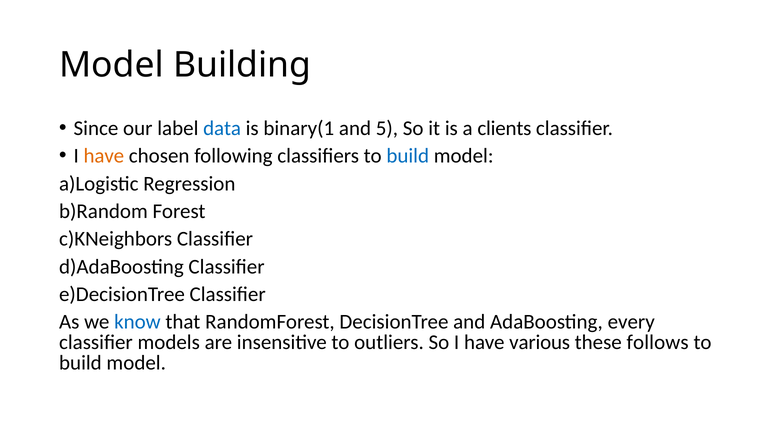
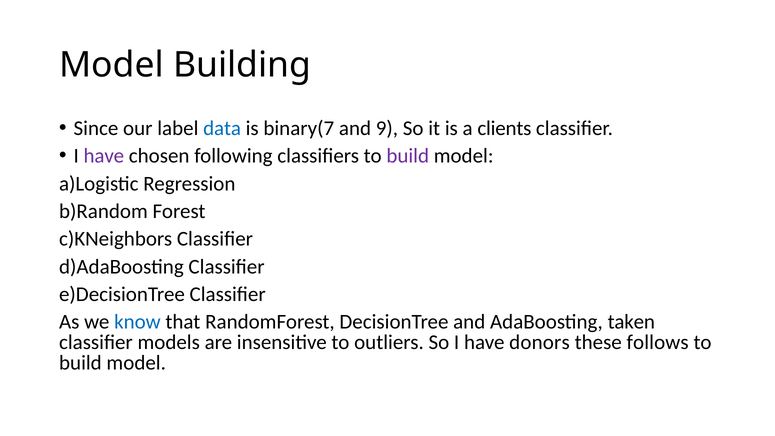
binary(1: binary(1 -> binary(7
5: 5 -> 9
have at (104, 156) colour: orange -> purple
build at (408, 156) colour: blue -> purple
every: every -> taken
various: various -> donors
